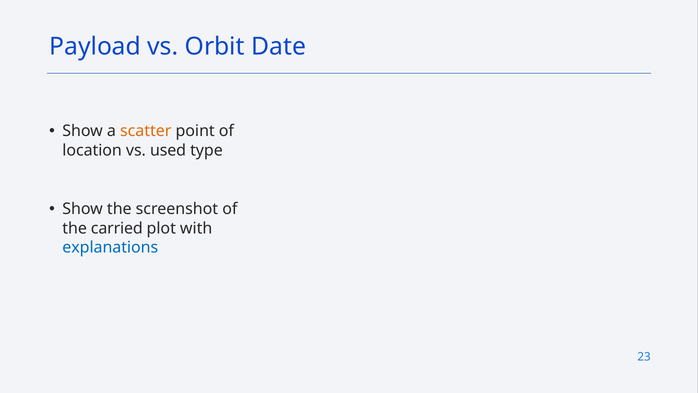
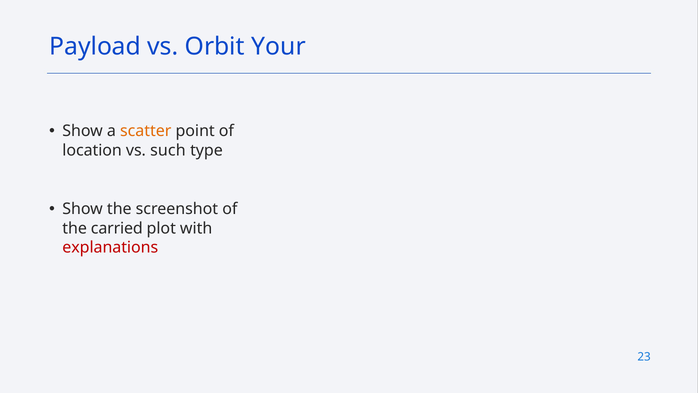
Date: Date -> Your
used: used -> such
explanations colour: blue -> red
